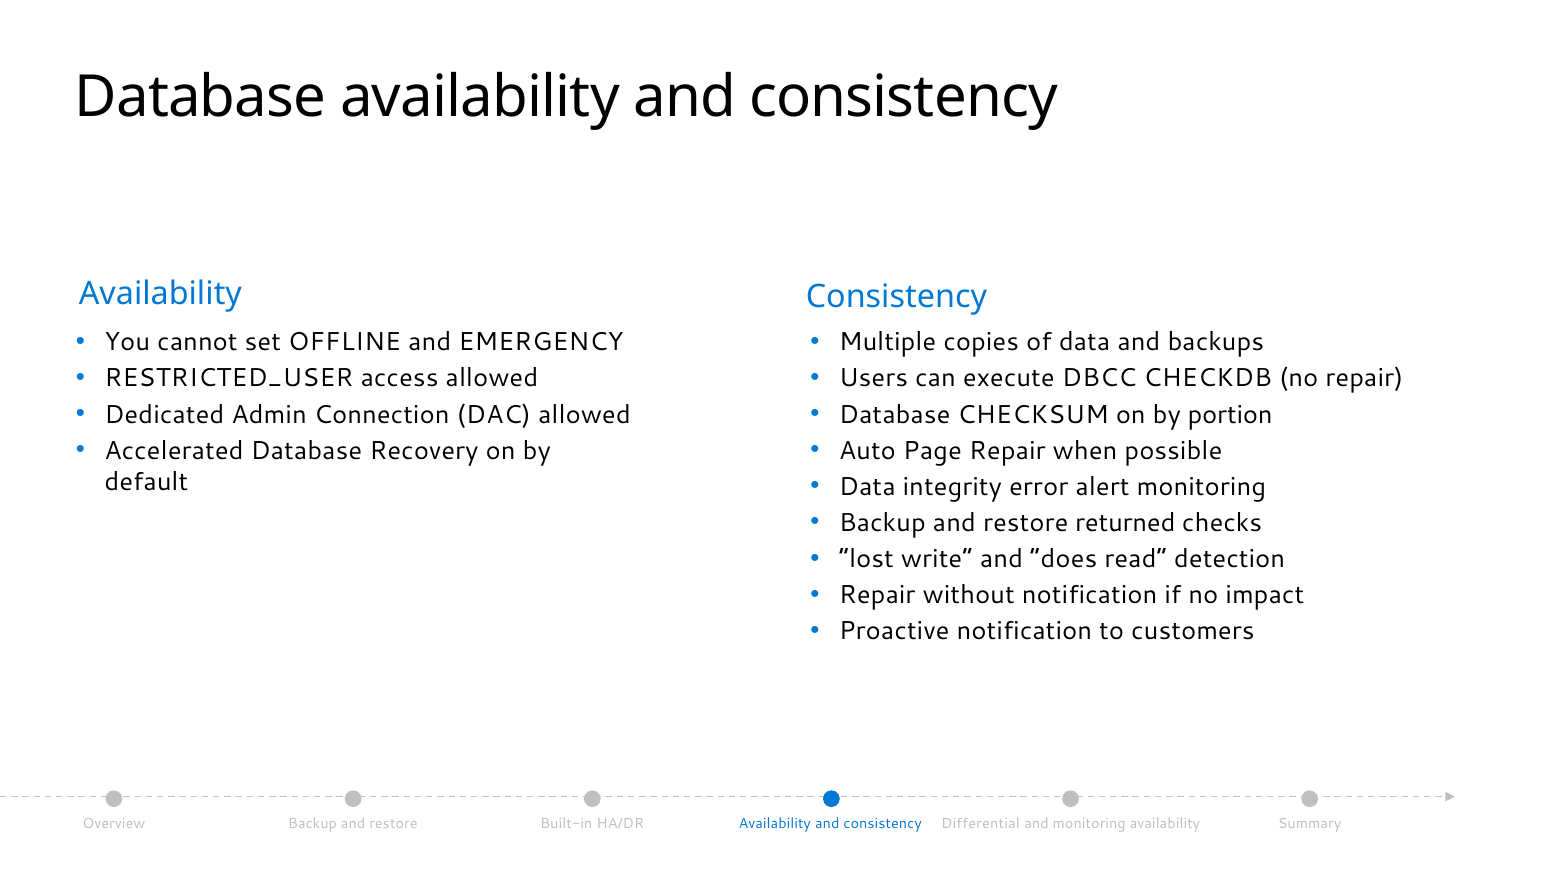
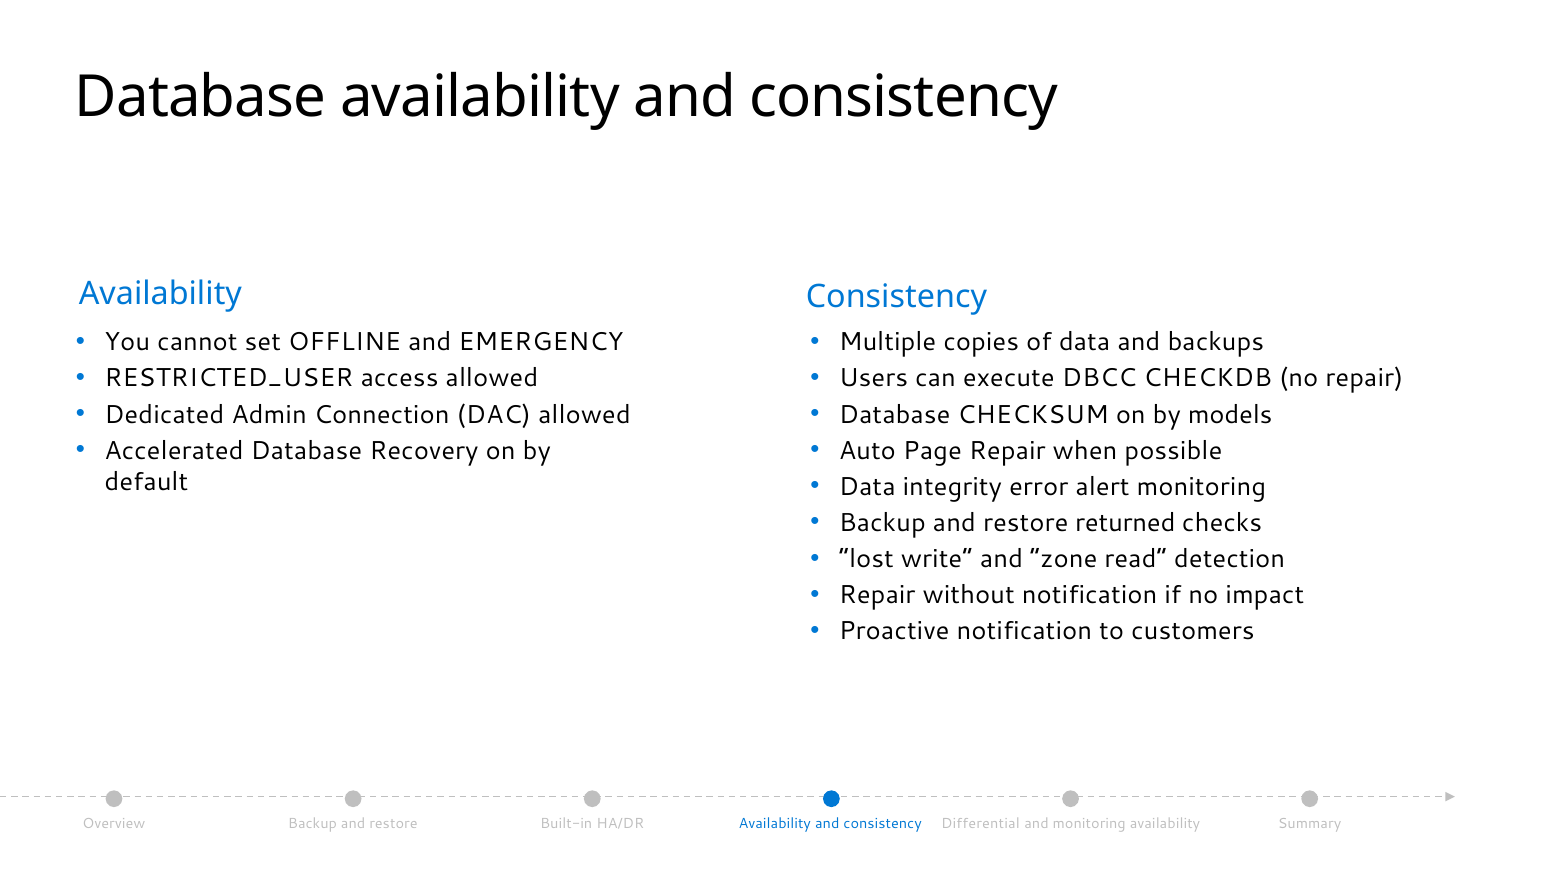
portion: portion -> models
does: does -> zone
